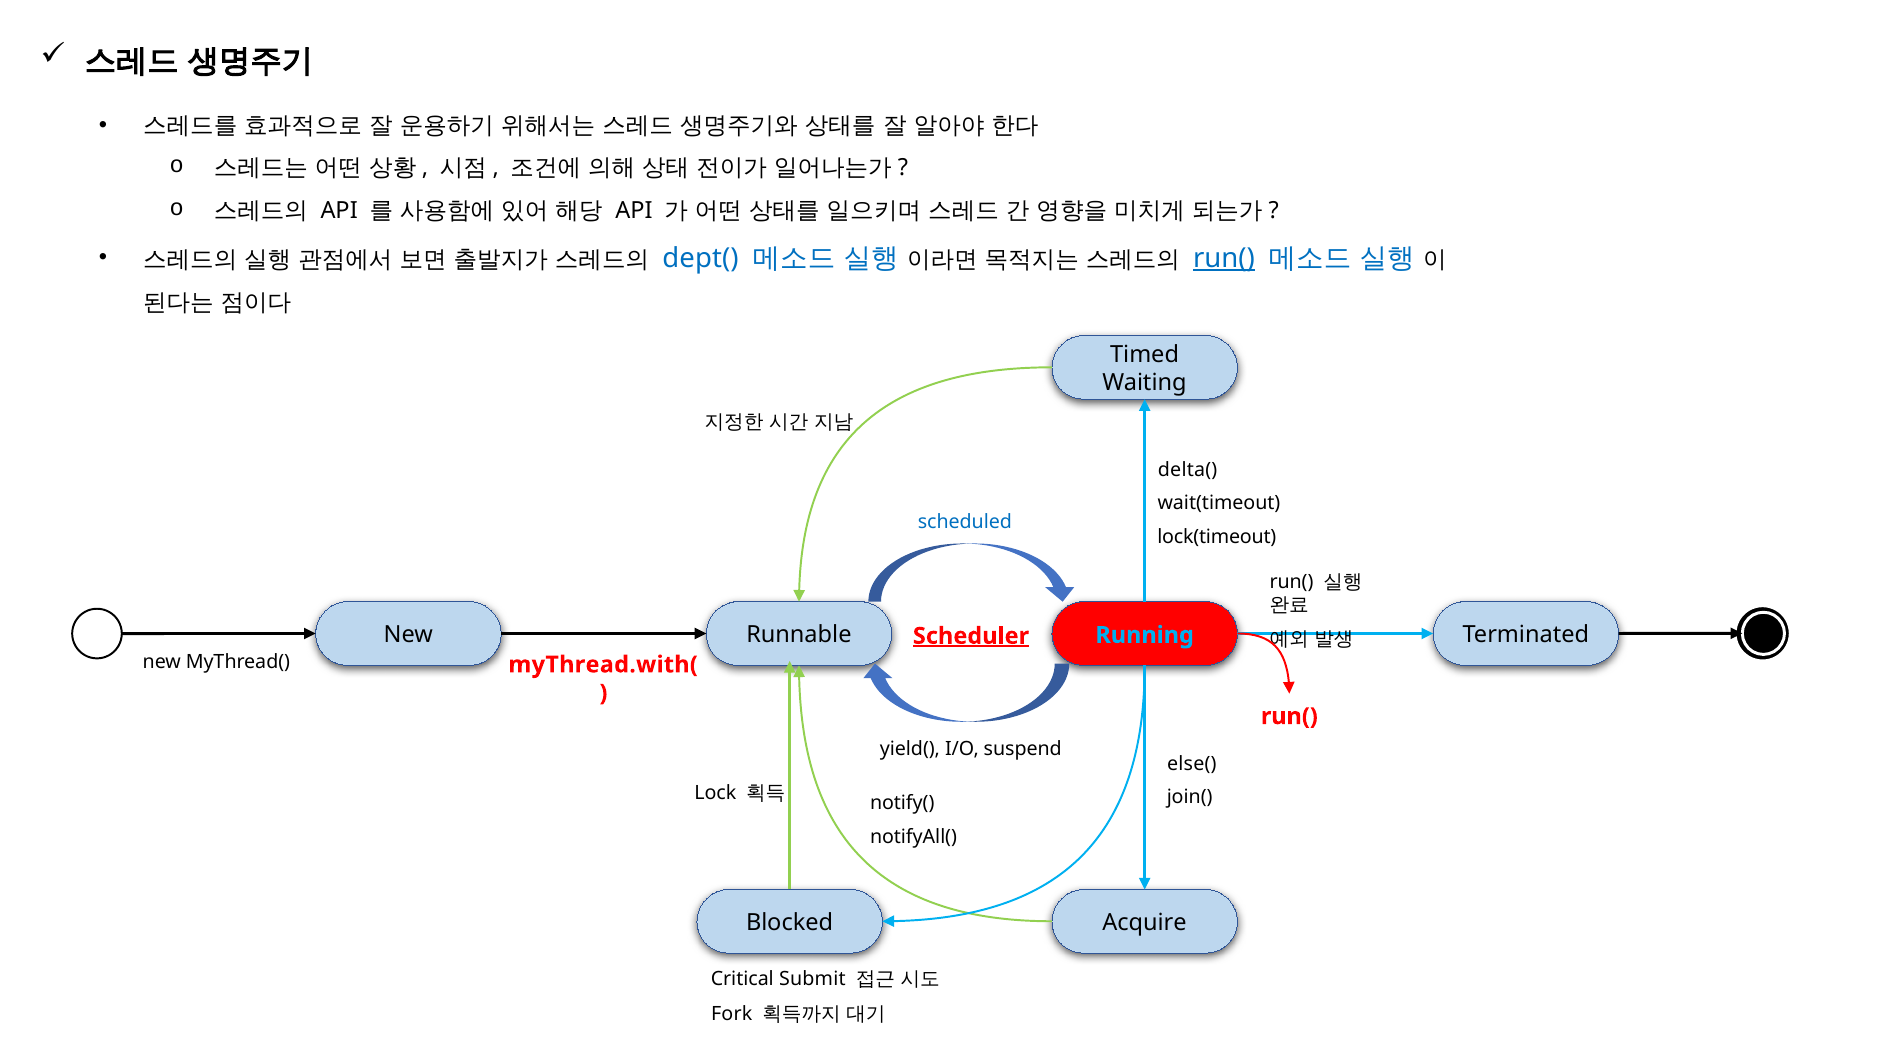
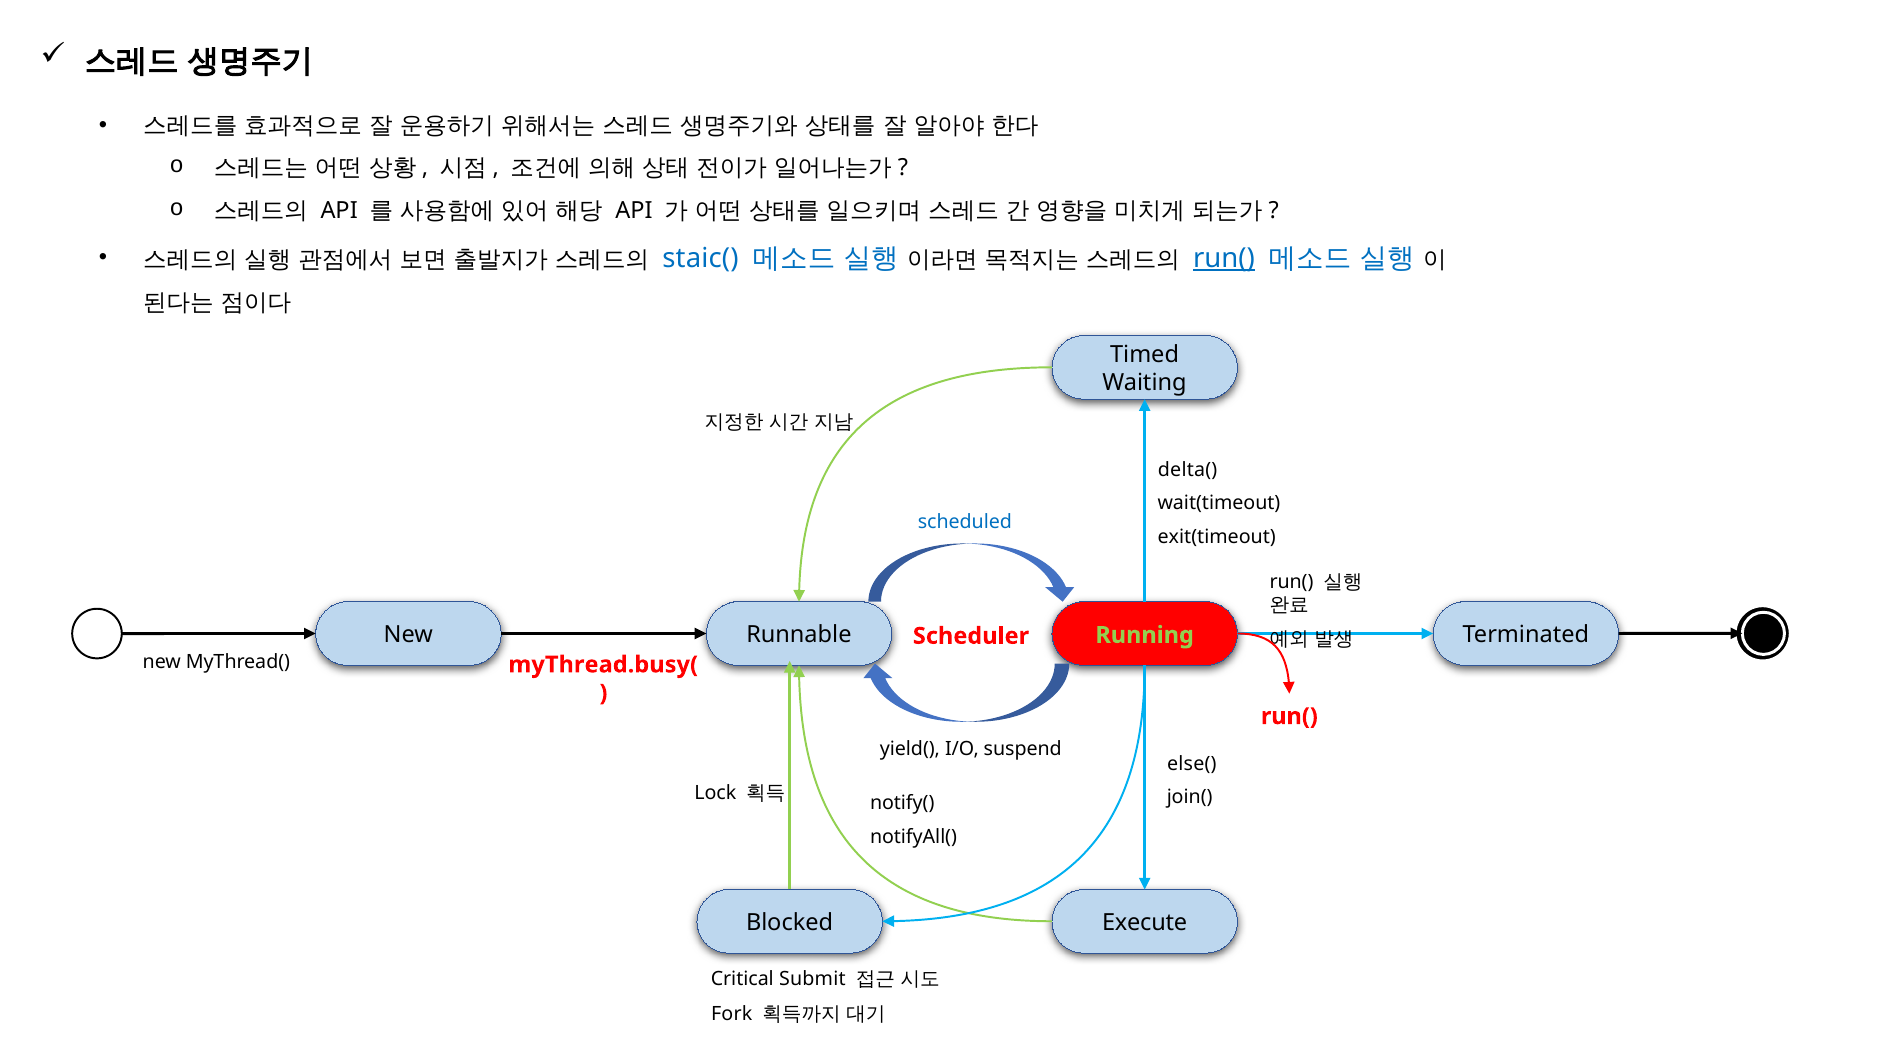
dept(: dept( -> staic(
lock(timeout: lock(timeout -> exit(timeout
Running colour: light blue -> light green
Scheduler underline: present -> none
myThread.with(: myThread.with( -> myThread.busy(
Acquire: Acquire -> Execute
